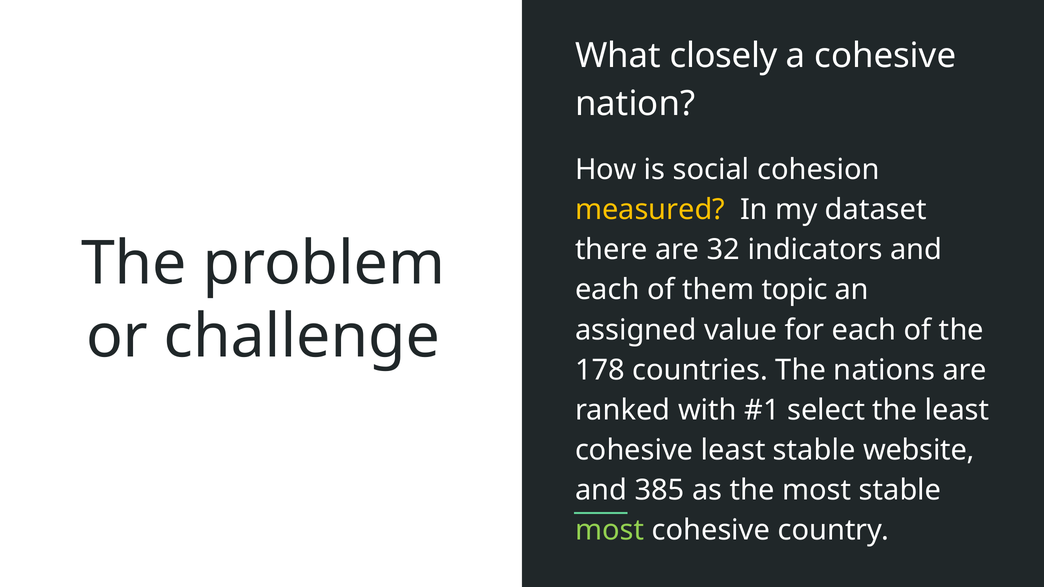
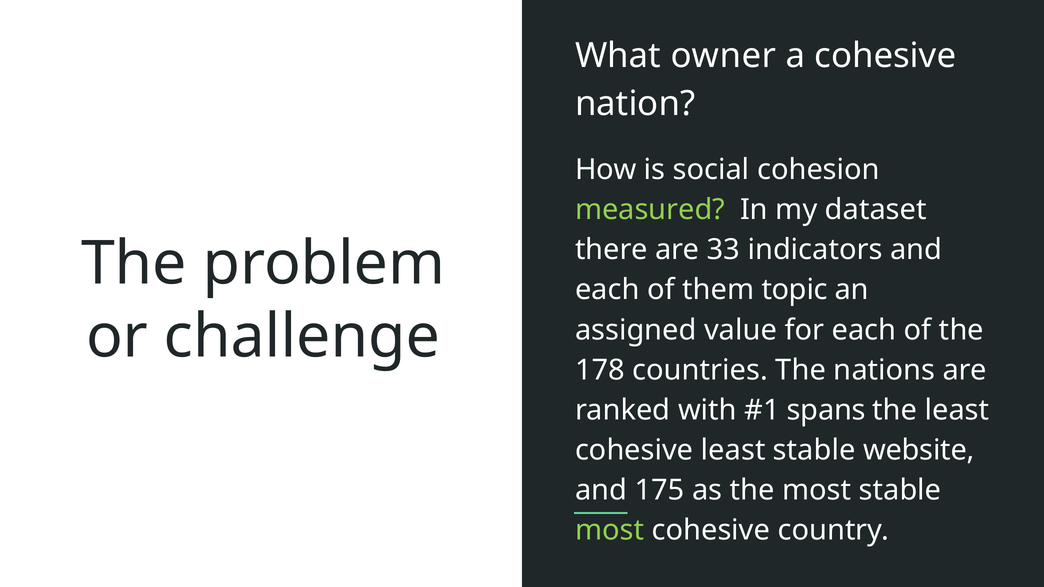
closely: closely -> owner
measured colour: yellow -> light green
32: 32 -> 33
select: select -> spans
385: 385 -> 175
